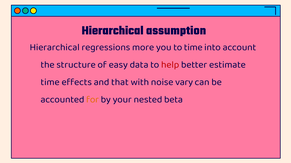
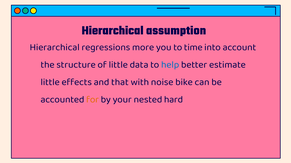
of easy: easy -> little
help colour: red -> blue
time at (50, 82): time -> little
vary: vary -> bike
beta: beta -> hard
